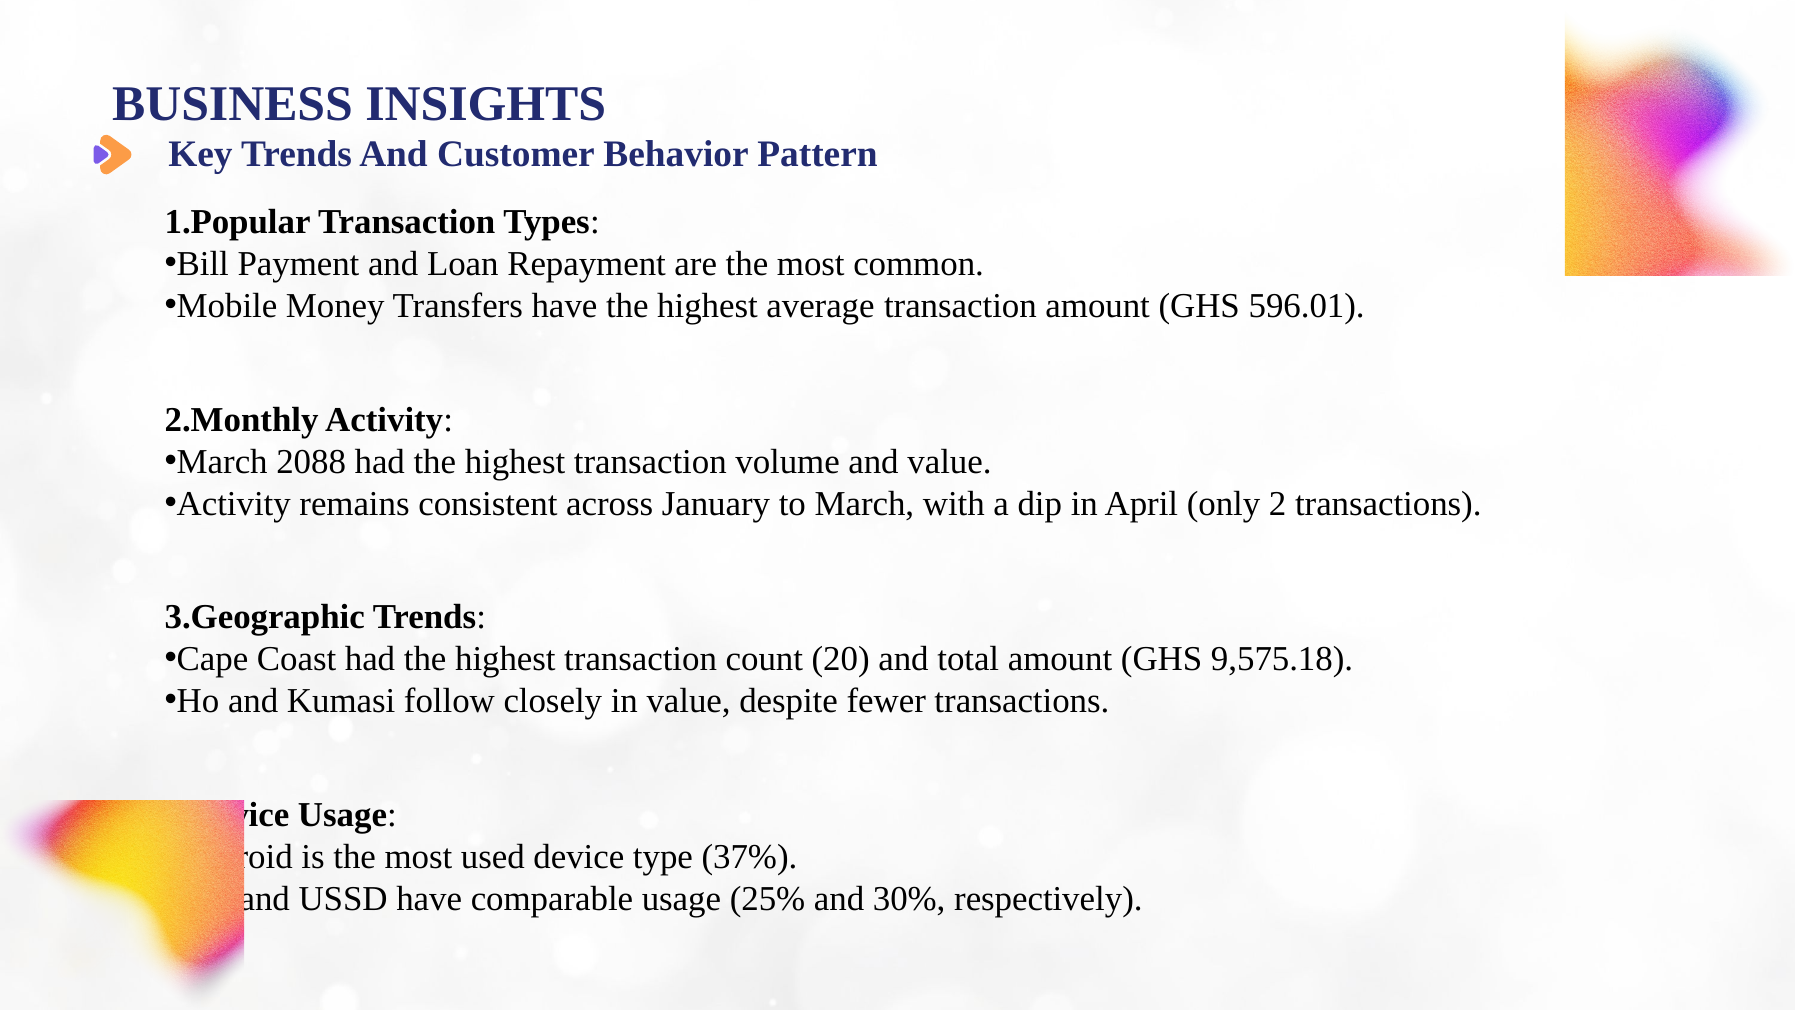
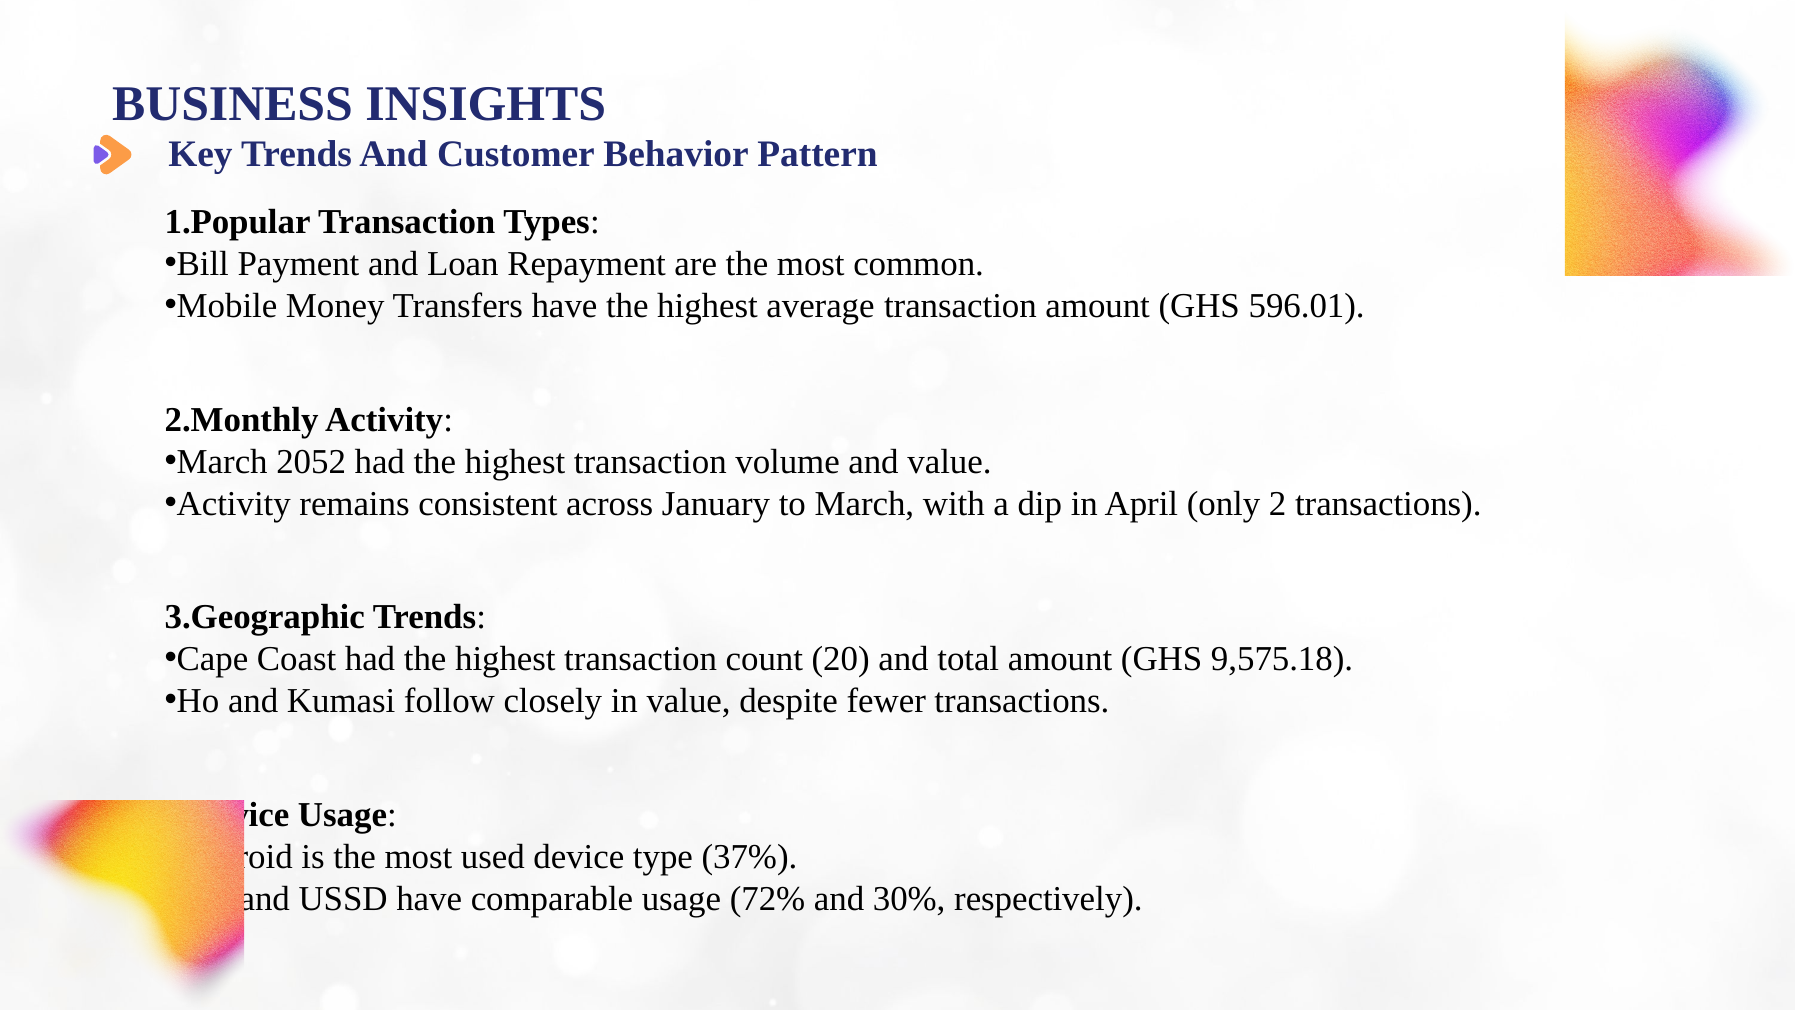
2088: 2088 -> 2052
25%: 25% -> 72%
